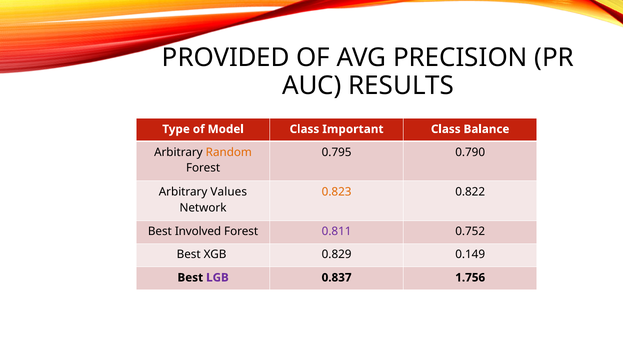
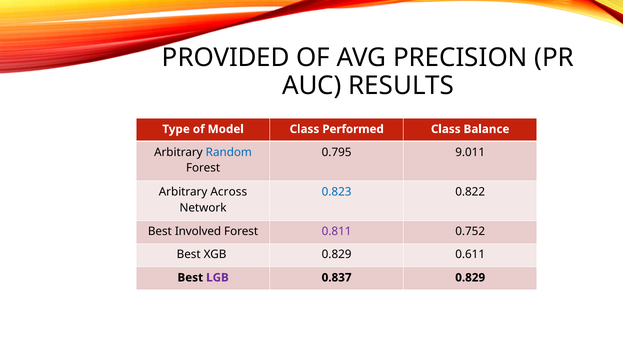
Important: Important -> Performed
Random colour: orange -> blue
0.790: 0.790 -> 9.011
Values: Values -> Across
0.823 colour: orange -> blue
0.149: 0.149 -> 0.611
0.837 1.756: 1.756 -> 0.829
